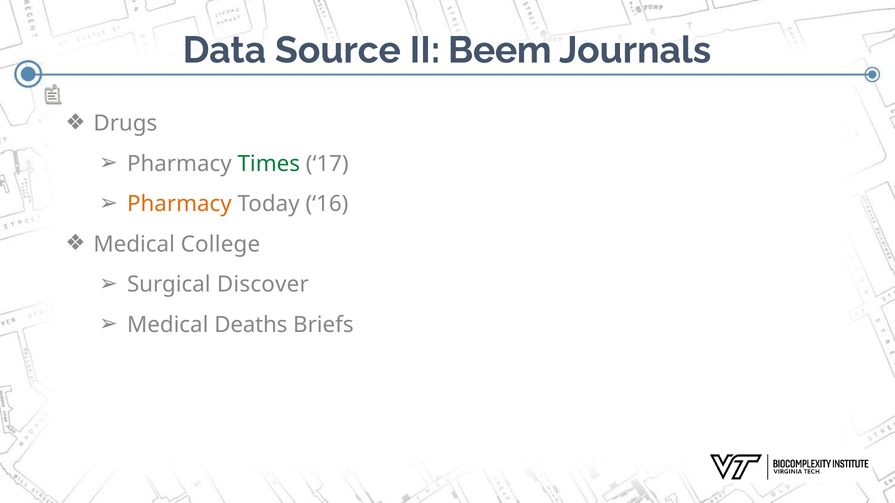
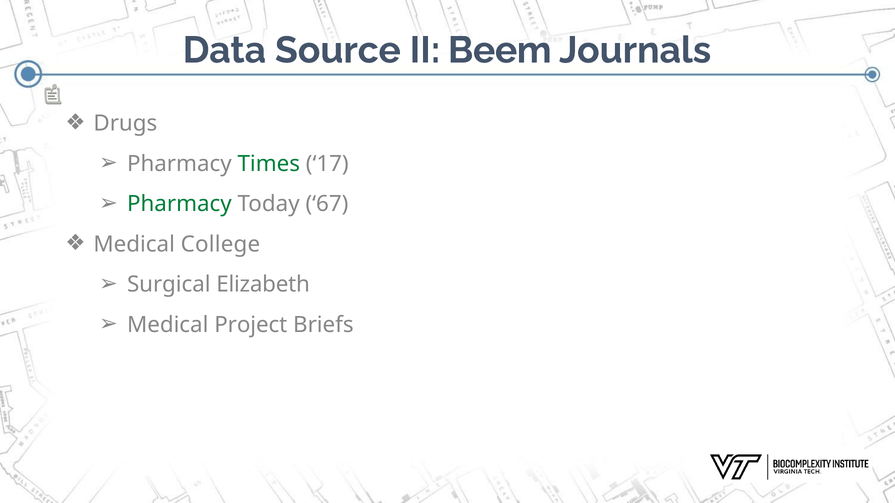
Pharmacy at (179, 204) colour: orange -> green
16: 16 -> 67
Discover: Discover -> Elizabeth
Deaths: Deaths -> Project
